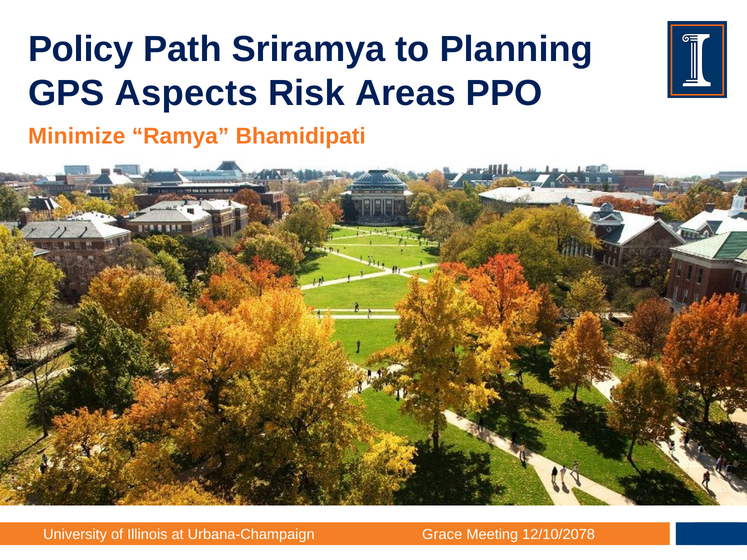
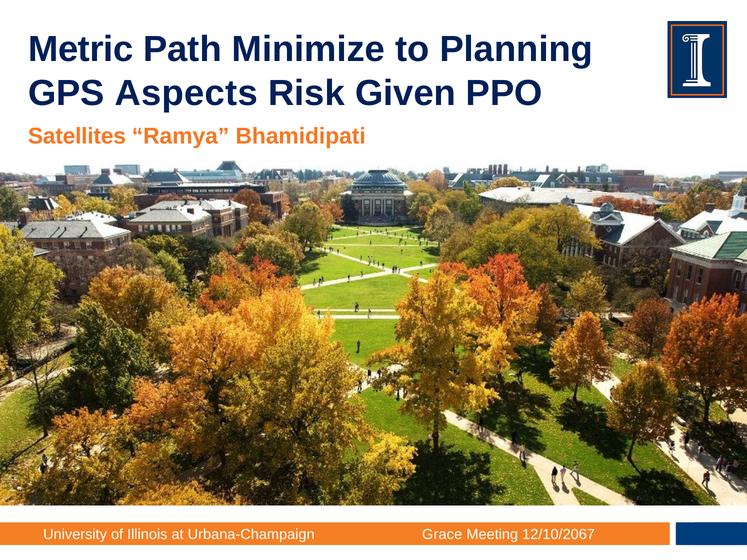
Policy: Policy -> Metric
Sriramya: Sriramya -> Minimize
Areas: Areas -> Given
Minimize: Minimize -> Satellites
12/10/2078: 12/10/2078 -> 12/10/2067
